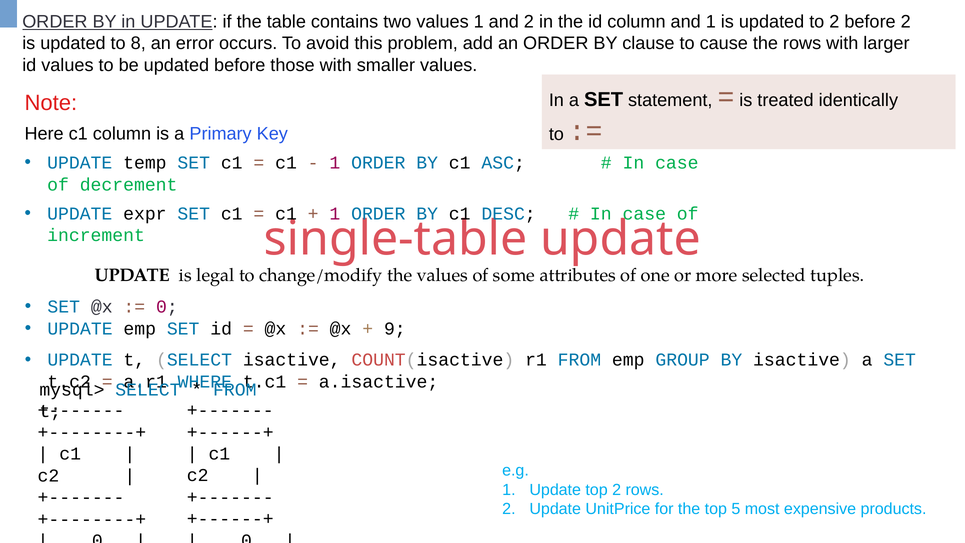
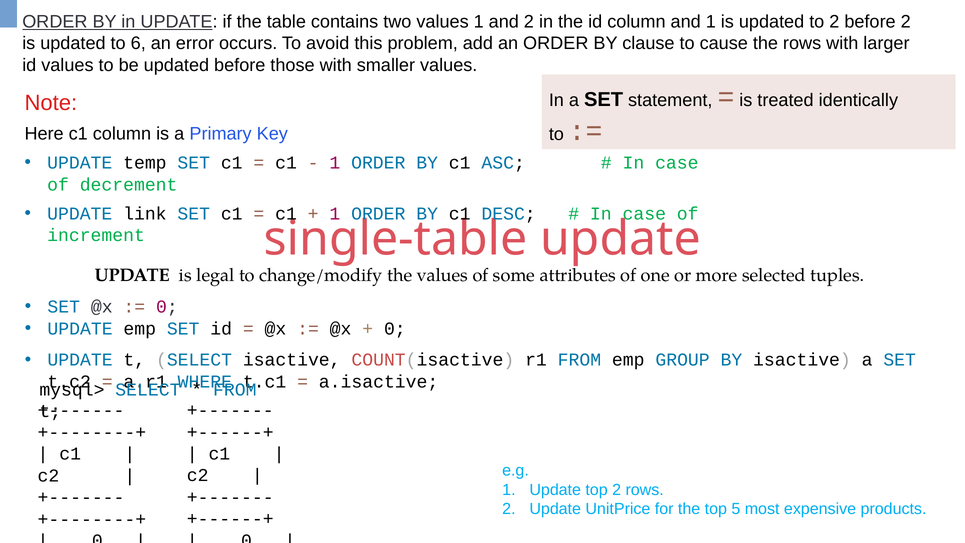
to 8: 8 -> 6
expr: expr -> link
9 at (395, 329): 9 -> 0
